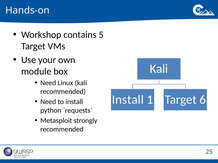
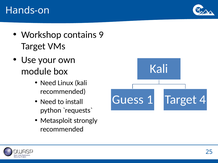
5: 5 -> 9
Install at (128, 100): Install -> Guess
6: 6 -> 4
